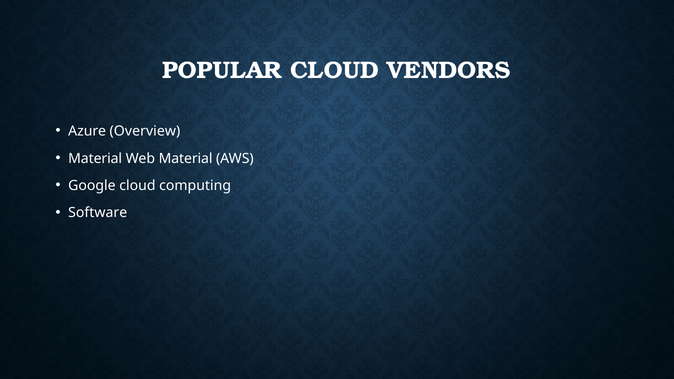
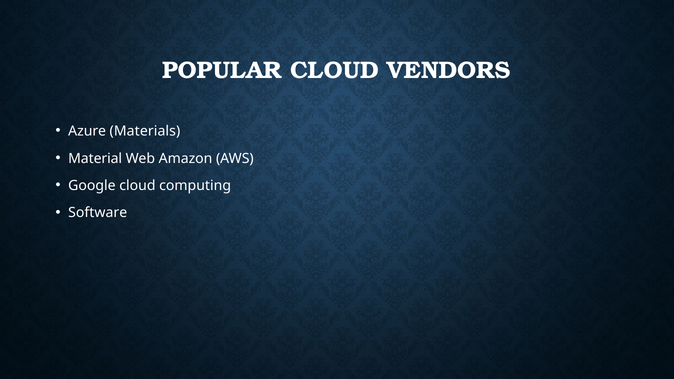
Overview: Overview -> Materials
Web Material: Material -> Amazon
